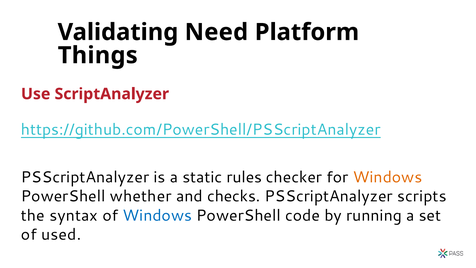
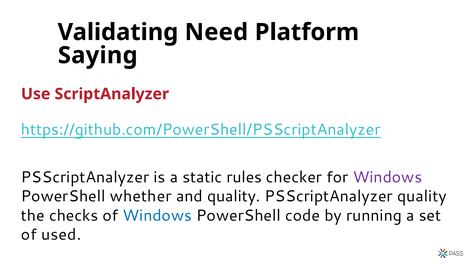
Things: Things -> Saying
Windows at (388, 177) colour: orange -> purple
and checks: checks -> quality
PSScriptAnalyzer scripts: scripts -> quality
syntax: syntax -> checks
